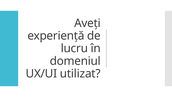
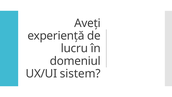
utilizat: utilizat -> sistem
